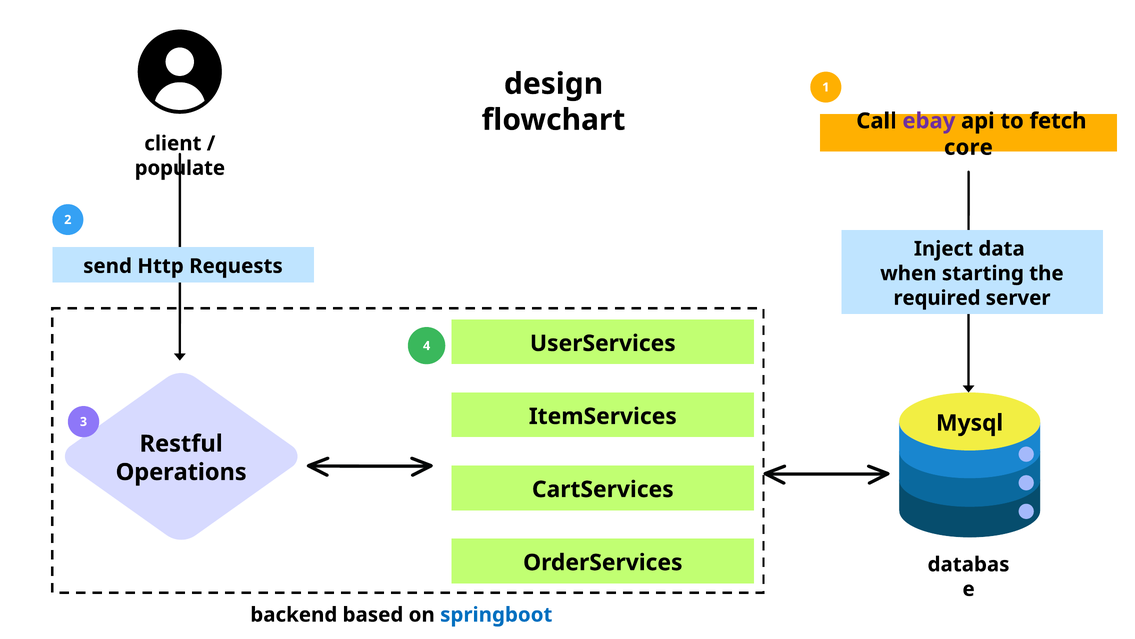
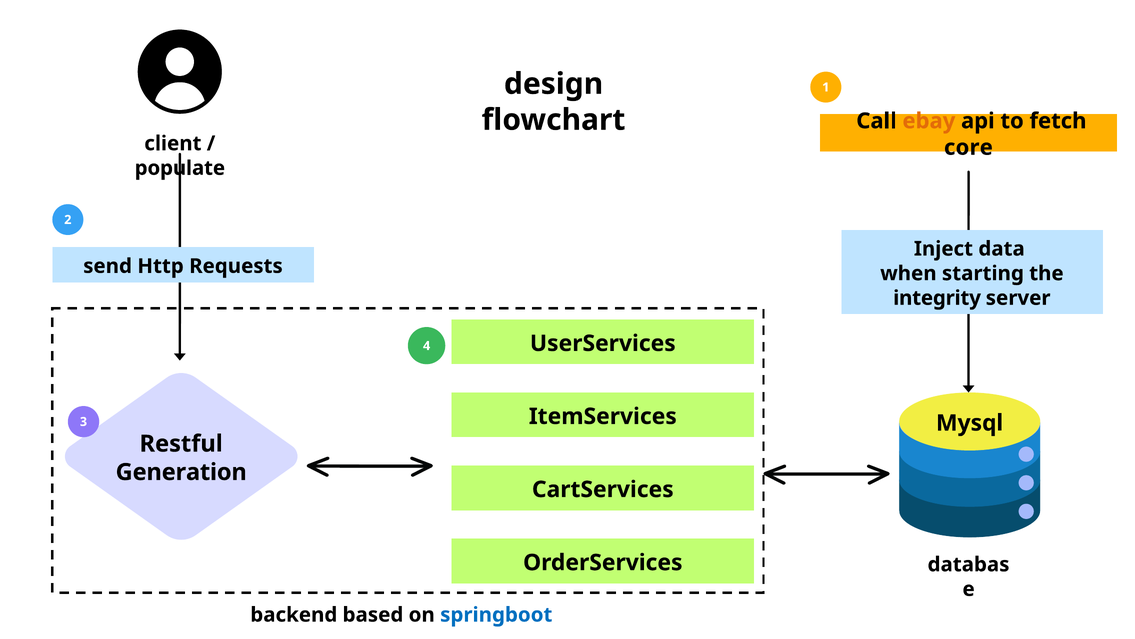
ebay colour: purple -> orange
required: required -> integrity
Operations: Operations -> Generation
